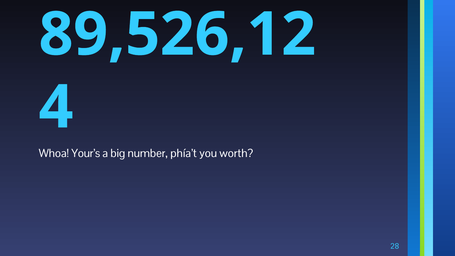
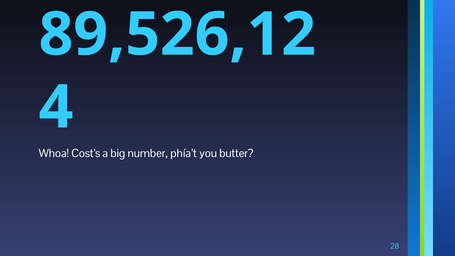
Your’s: Your’s -> Cost’s
worth: worth -> butter
